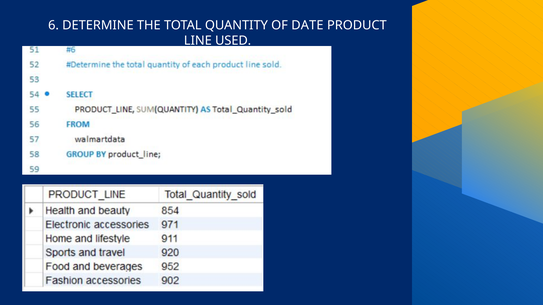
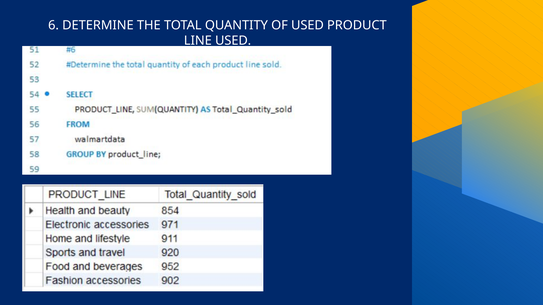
OF DATE: DATE -> USED
